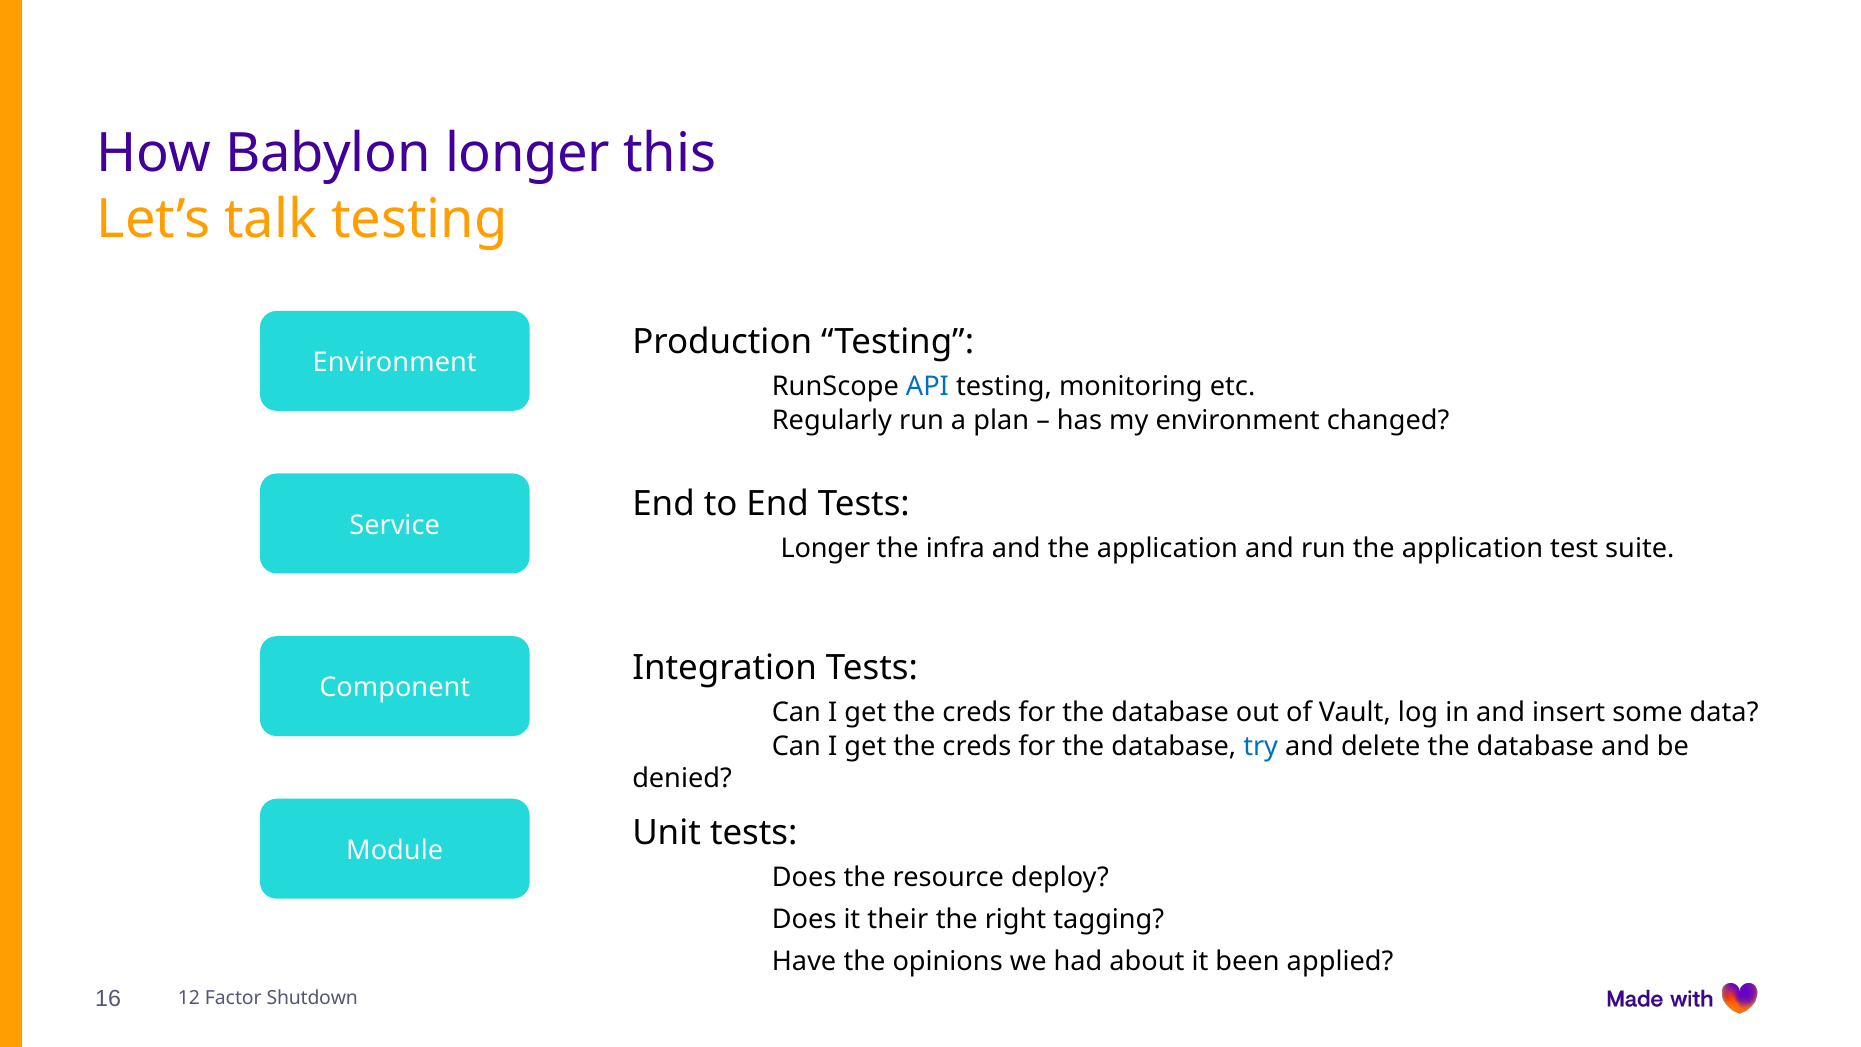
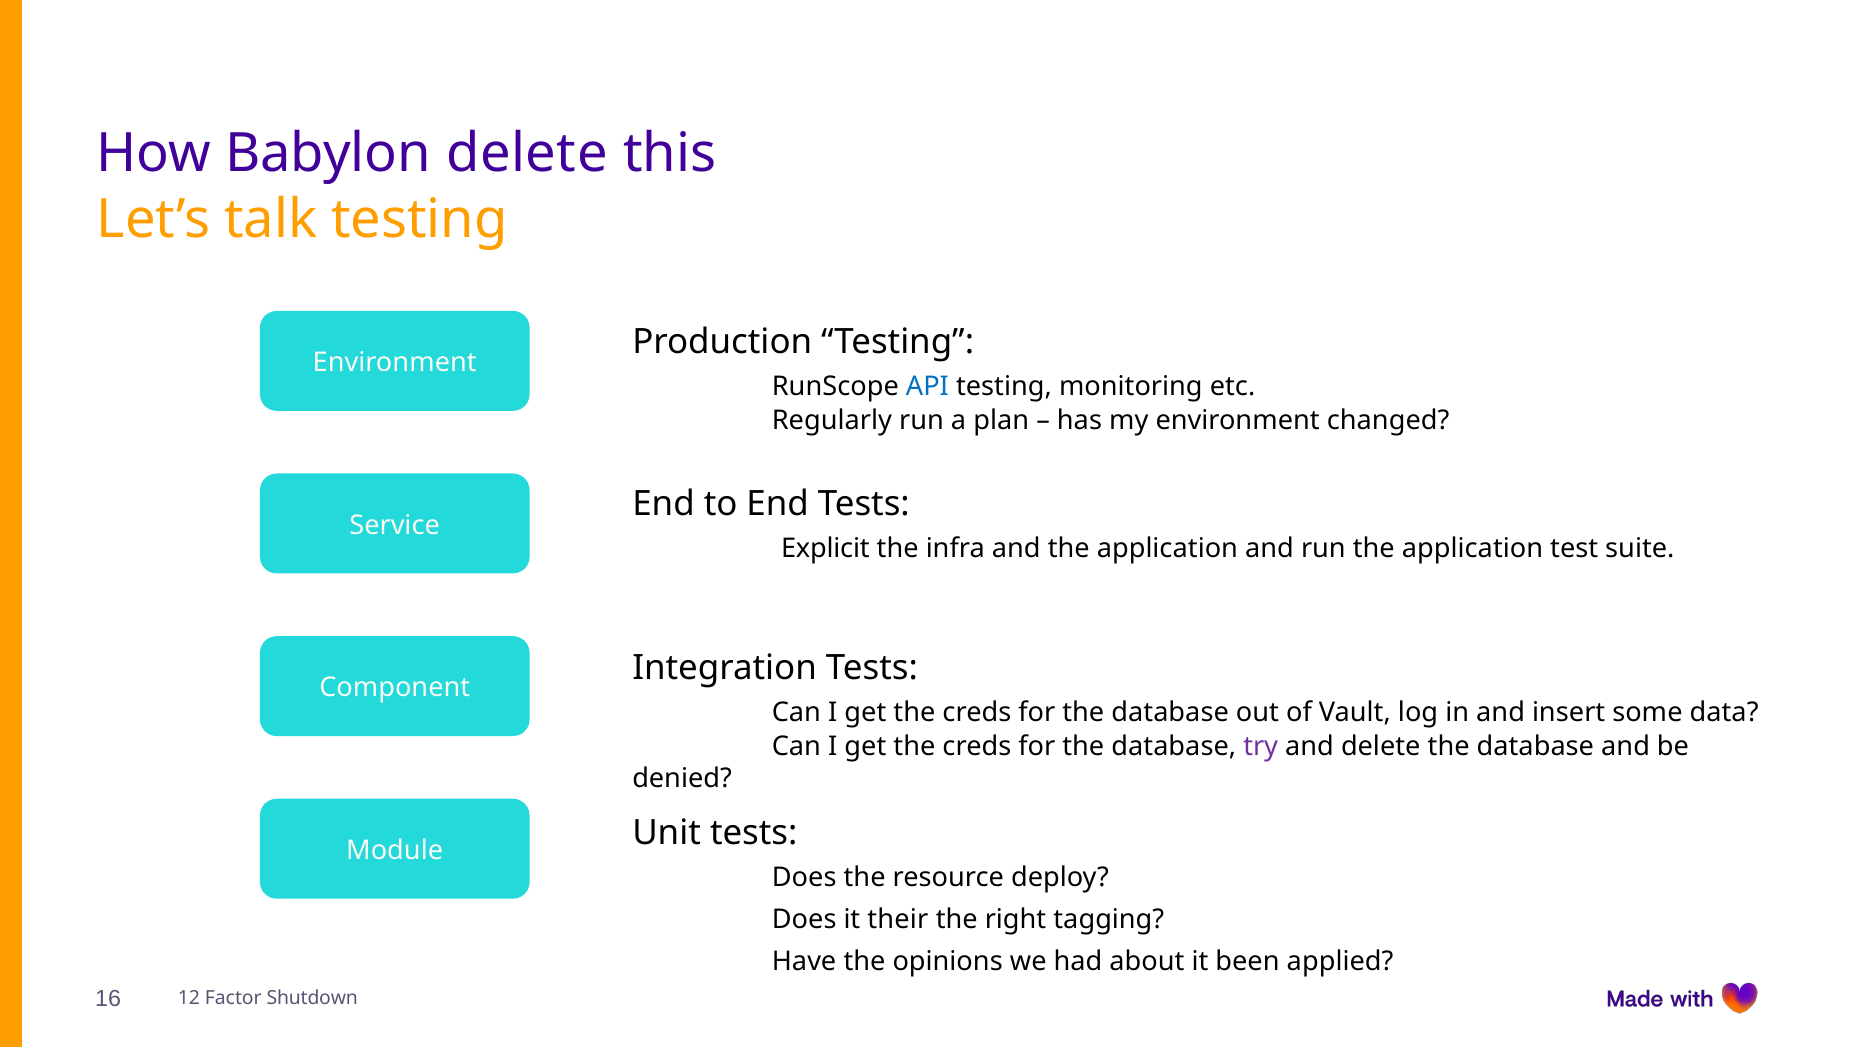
Babylon longer: longer -> delete
Longer at (825, 548): Longer -> Explicit
try colour: blue -> purple
